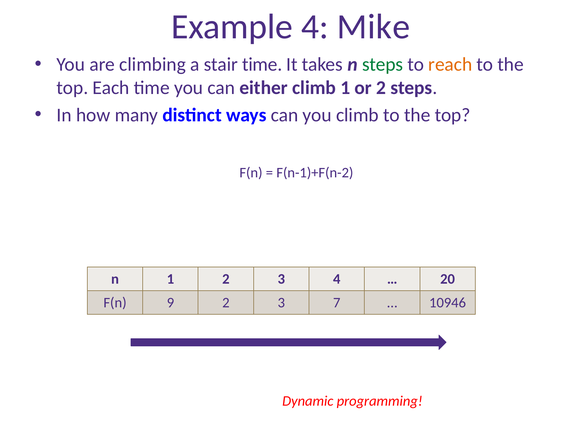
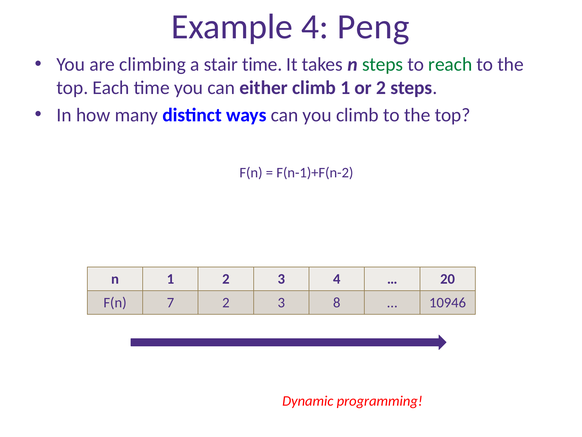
Mike: Mike -> Peng
reach colour: orange -> green
9: 9 -> 7
7: 7 -> 8
